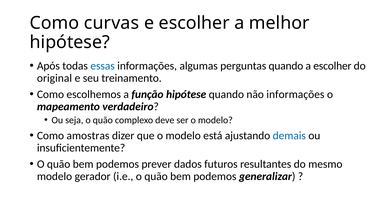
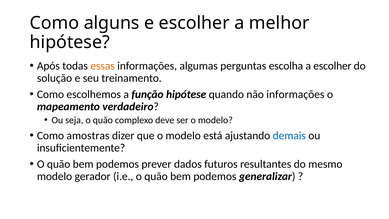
curvas: curvas -> alguns
essas colour: blue -> orange
perguntas quando: quando -> escolha
original: original -> solução
